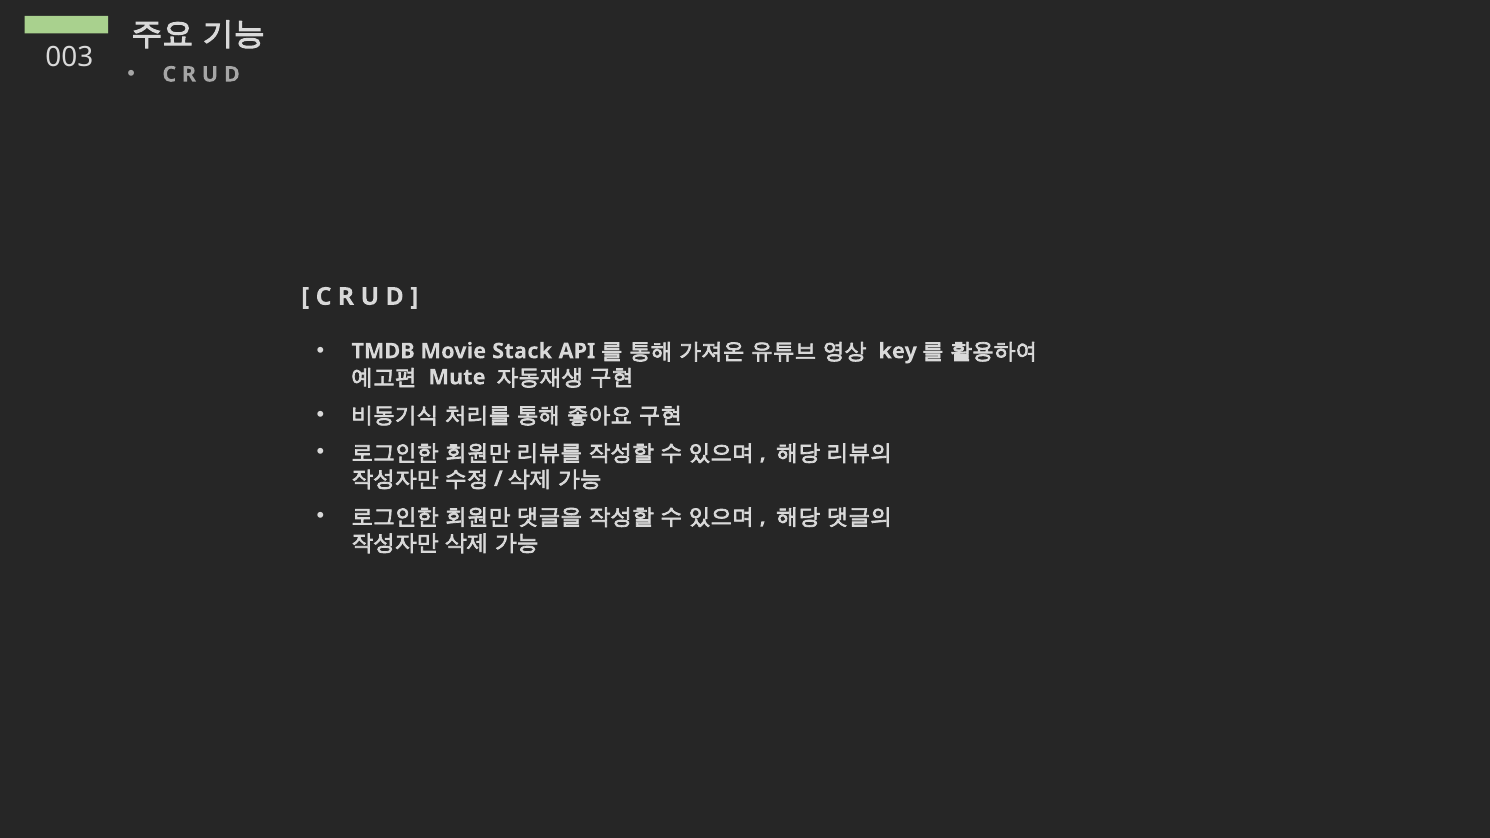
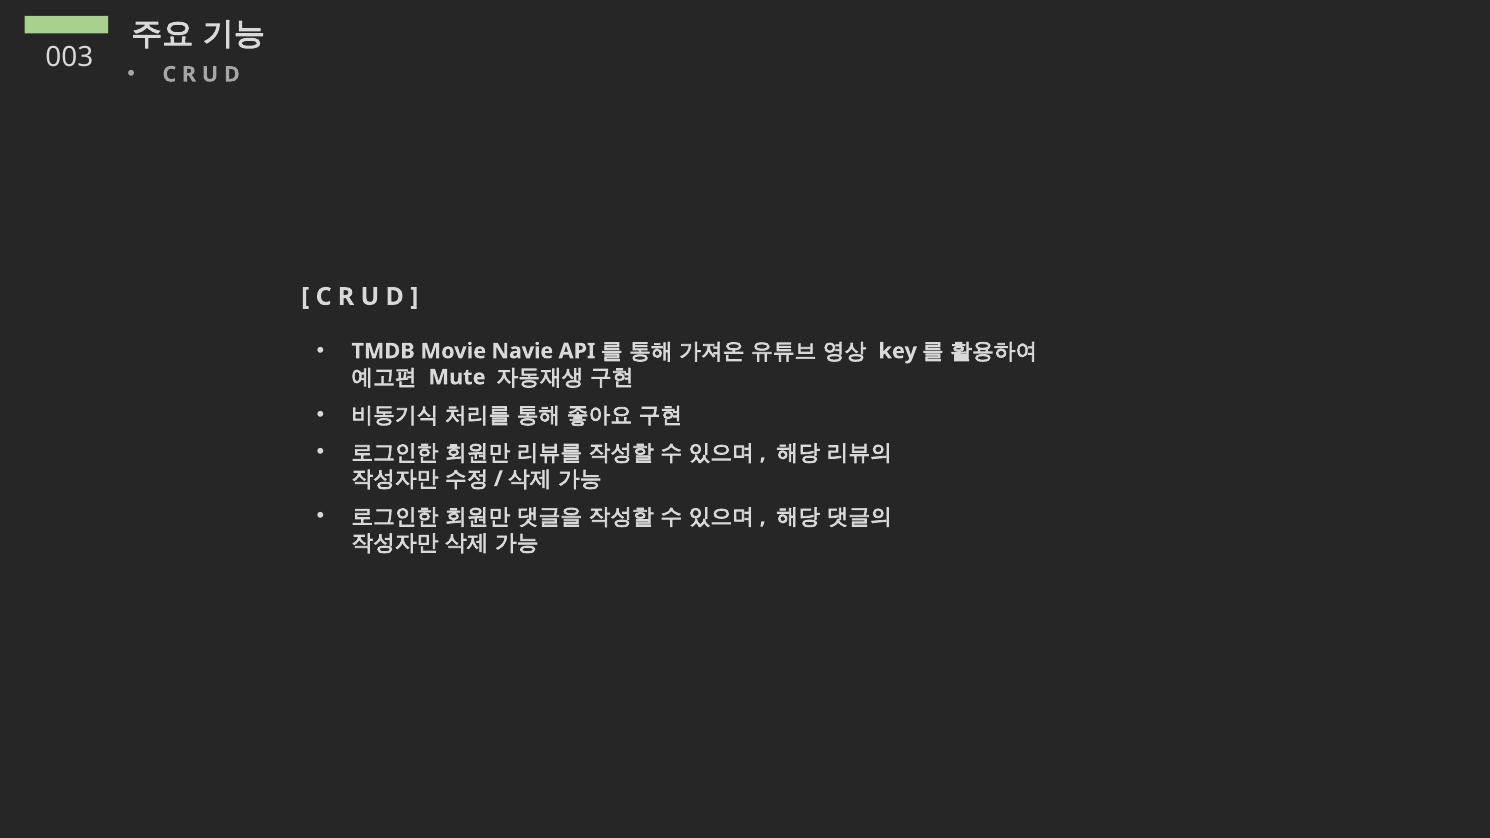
Stack: Stack -> Navie
